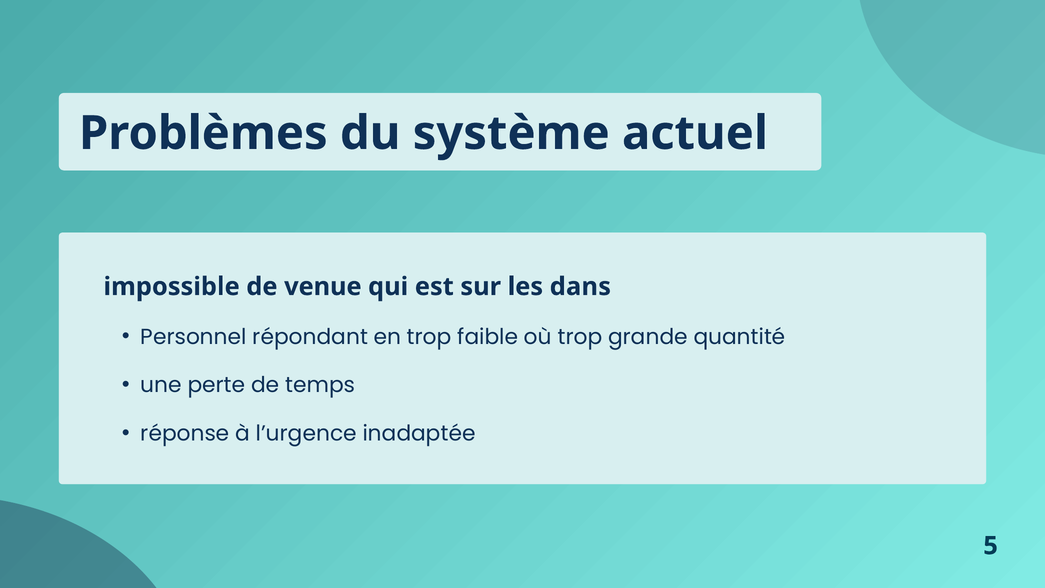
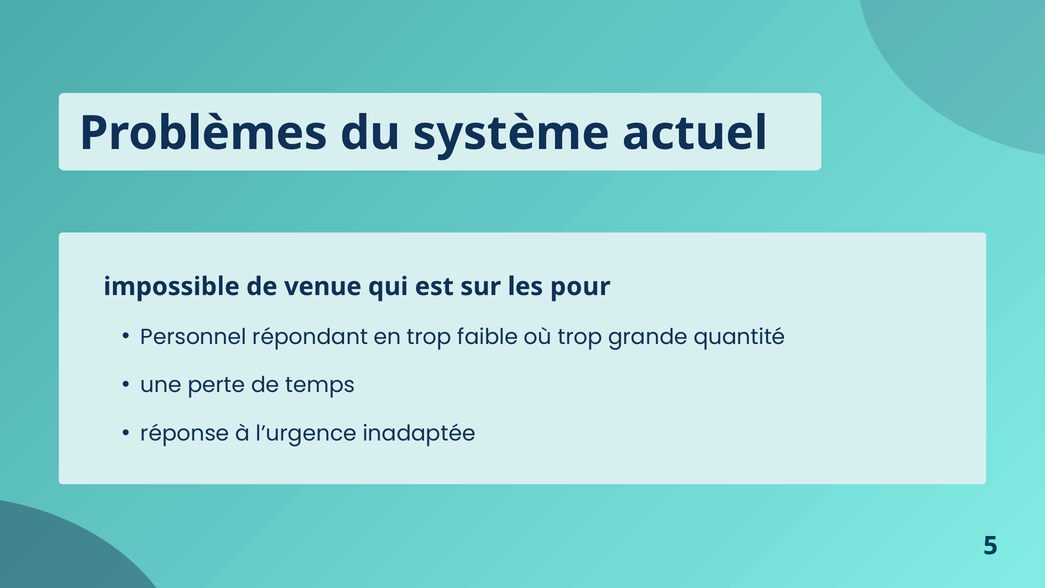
dans: dans -> pour
